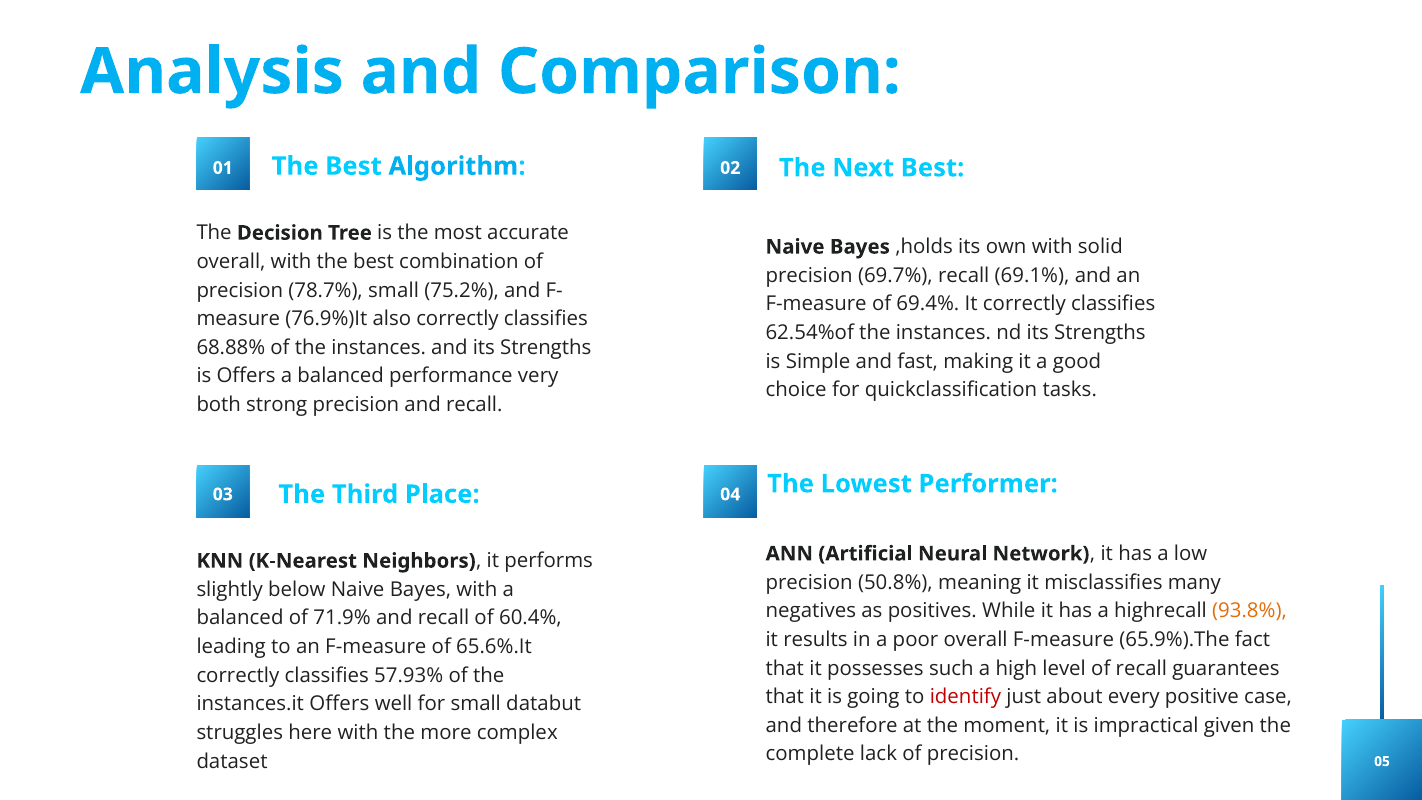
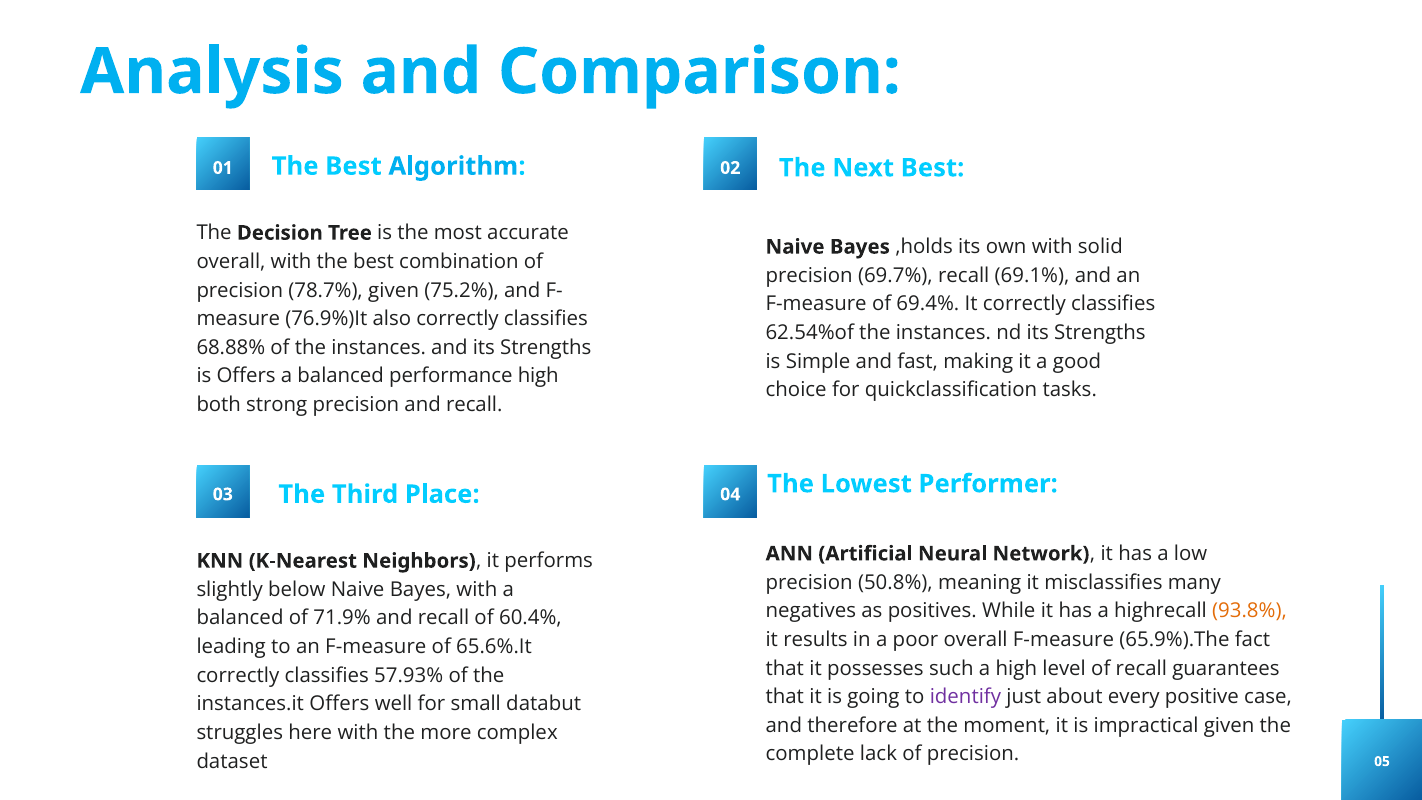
78.7% small: small -> given
performance very: very -> high
identify colour: red -> purple
